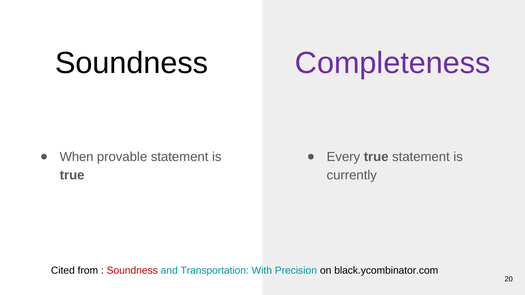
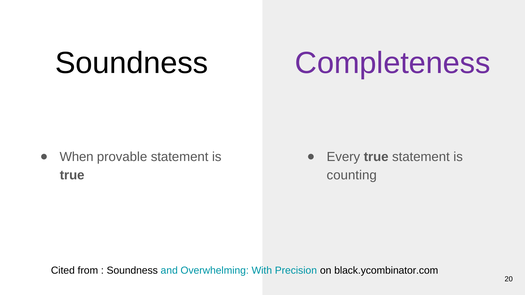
currently: currently -> counting
Soundness at (132, 271) colour: red -> black
Transportation: Transportation -> Overwhelming
